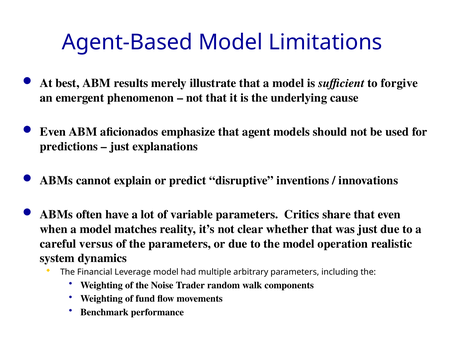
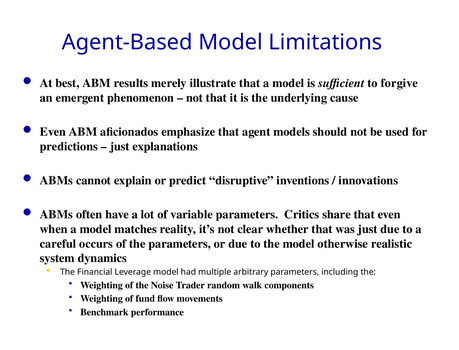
versus: versus -> occurs
operation: operation -> otherwise
